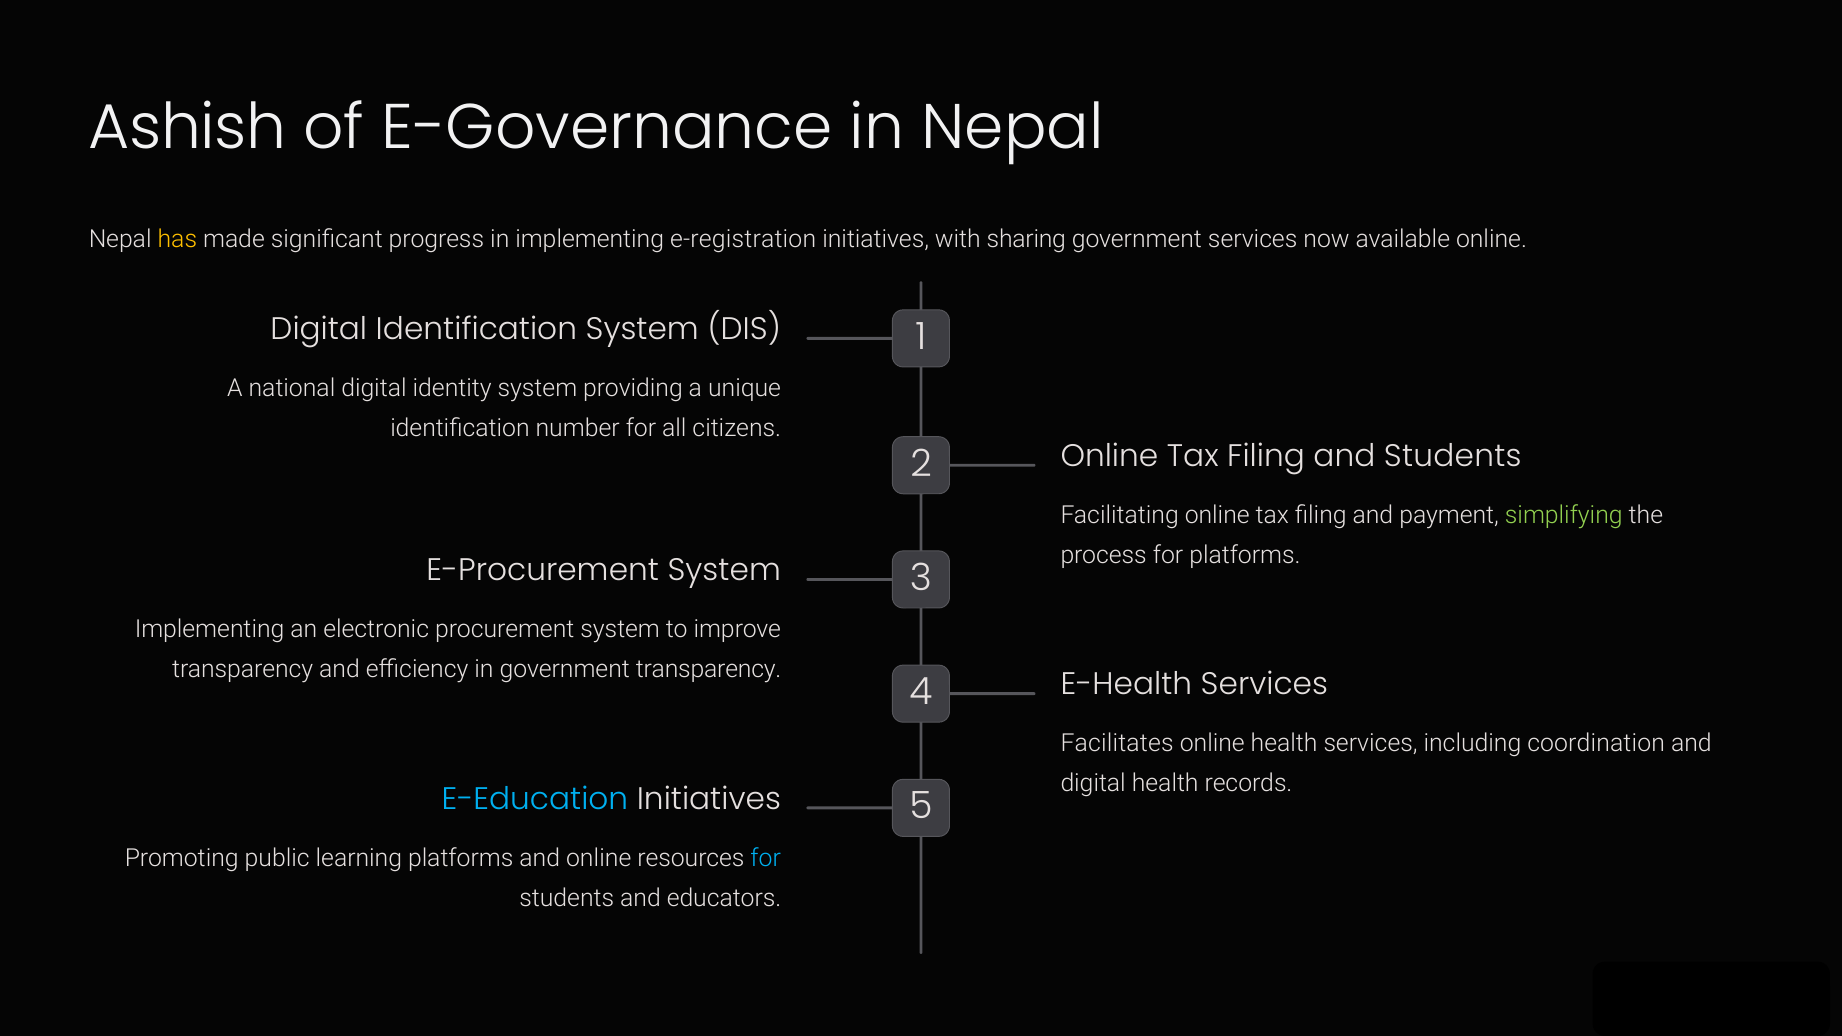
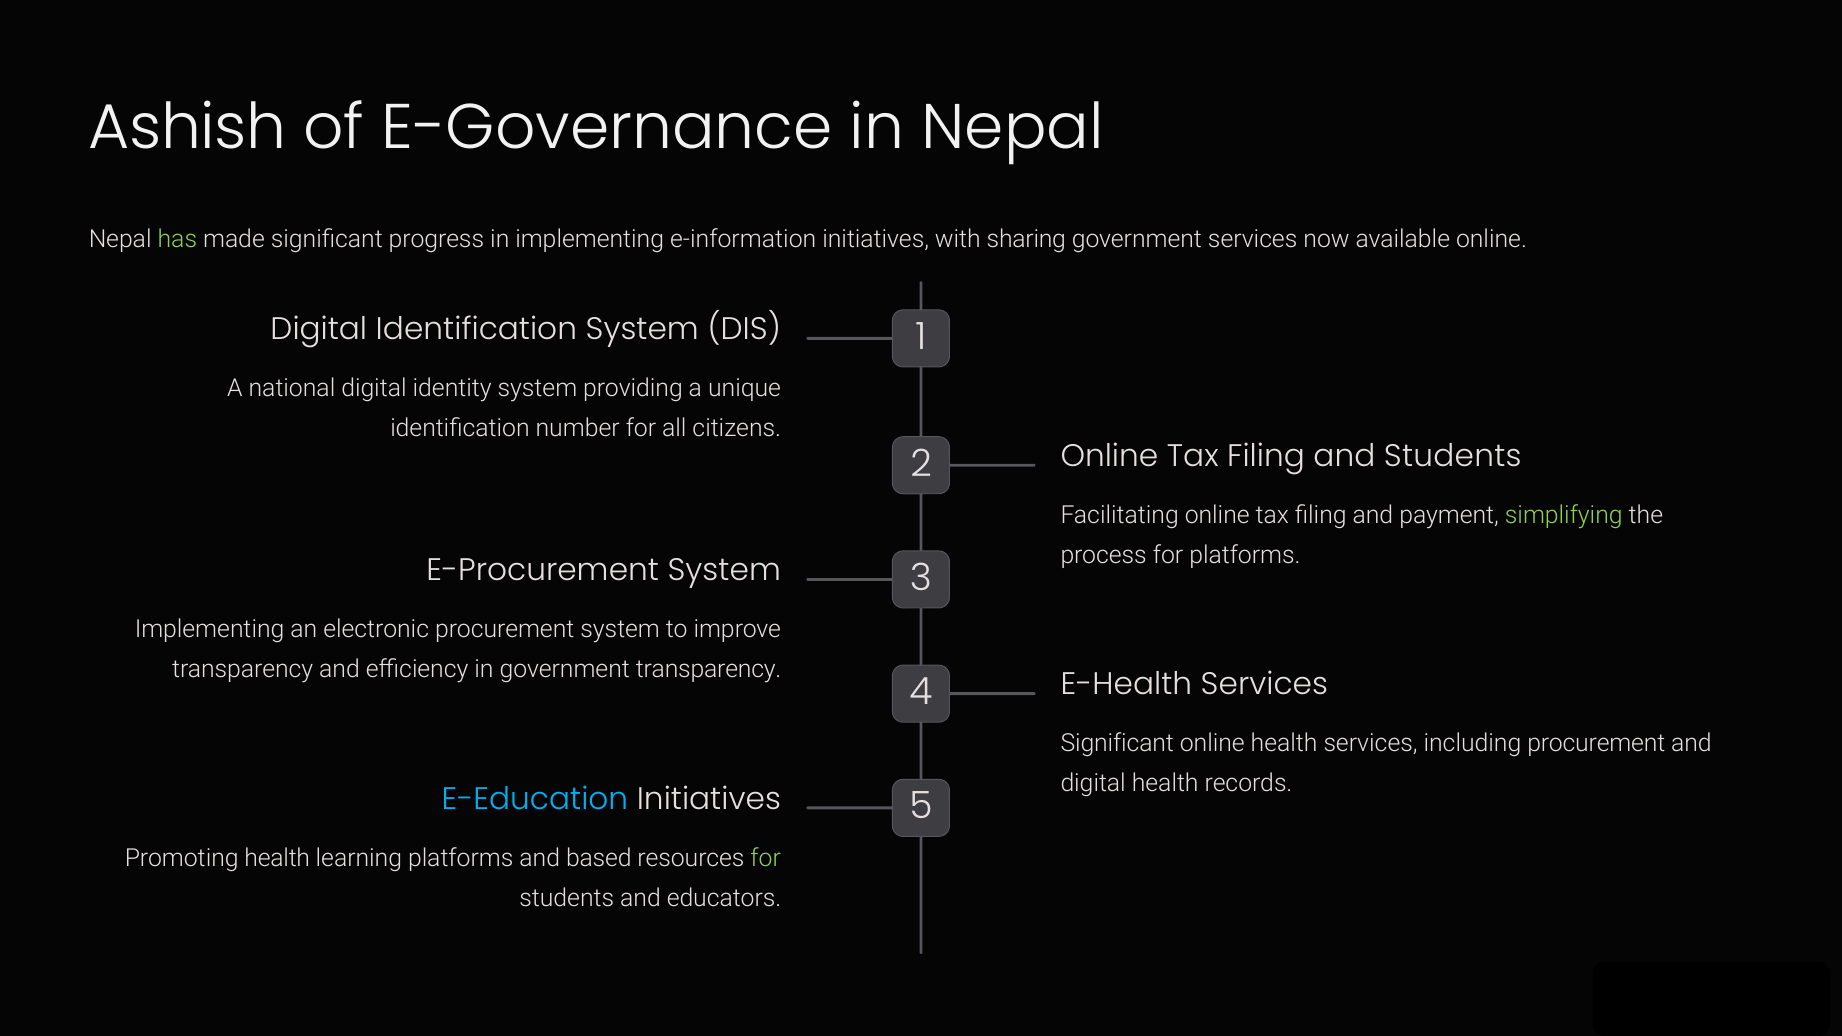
has colour: yellow -> light green
e-registration: e-registration -> e-information
Facilitates at (1117, 744): Facilitates -> Significant
including coordination: coordination -> procurement
Promoting public: public -> health
and online: online -> based
for at (766, 858) colour: light blue -> light green
